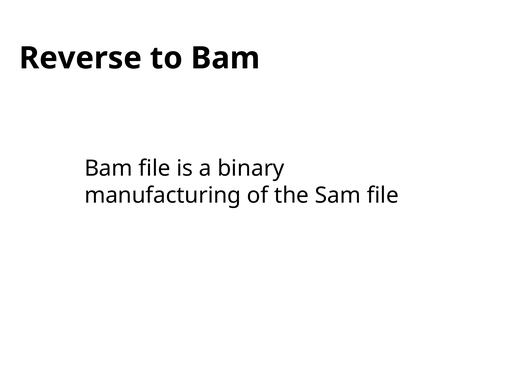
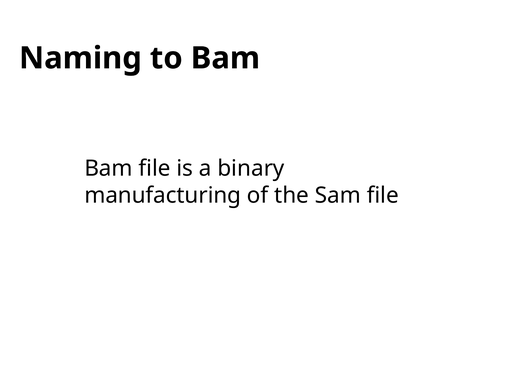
Reverse: Reverse -> Naming
